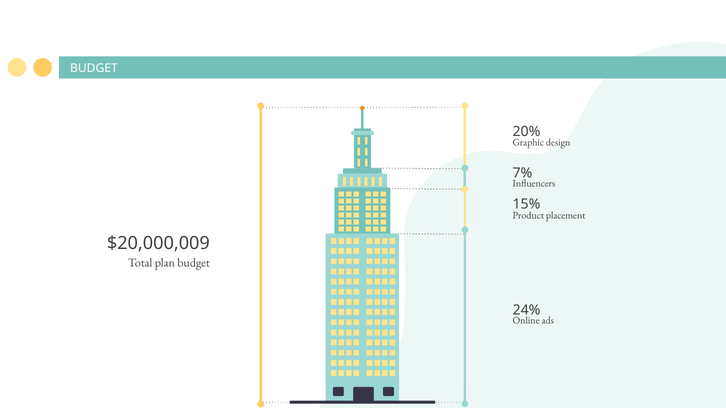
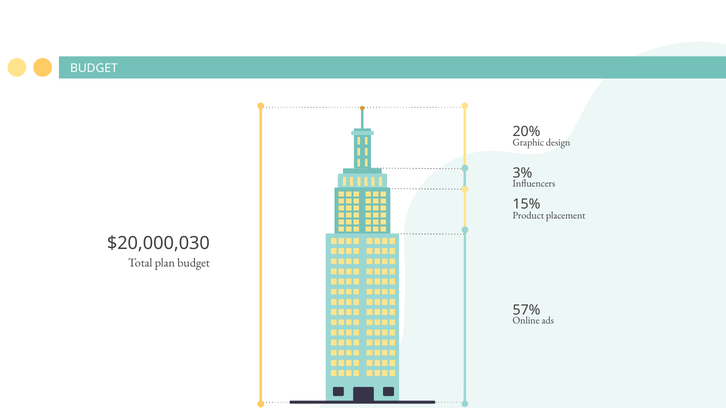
7%: 7% -> 3%
$20,000,009: $20,000,009 -> $20,000,030
24%: 24% -> 57%
